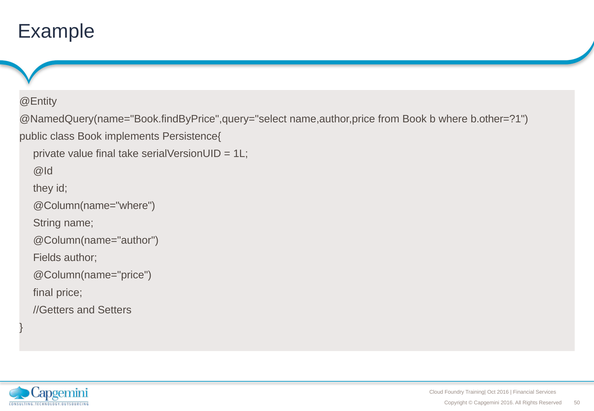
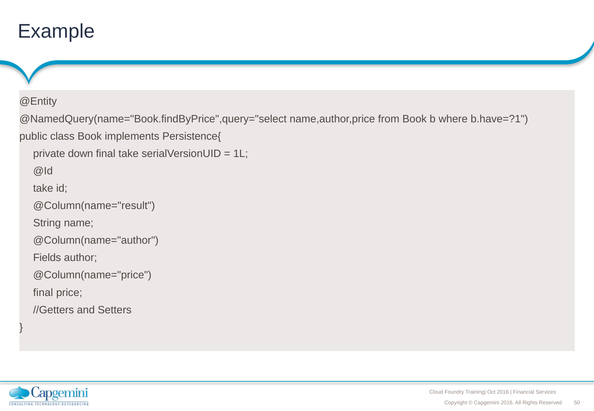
b.other=?1: b.other=?1 -> b.have=?1
value: value -> down
they at (43, 188): they -> take
@Column(name="where: @Column(name="where -> @Column(name="result
